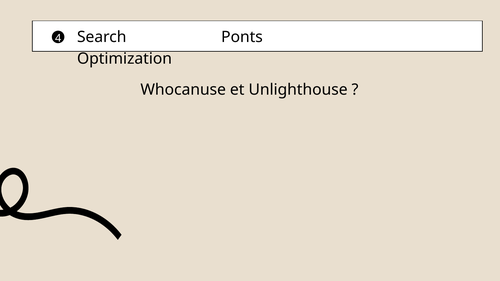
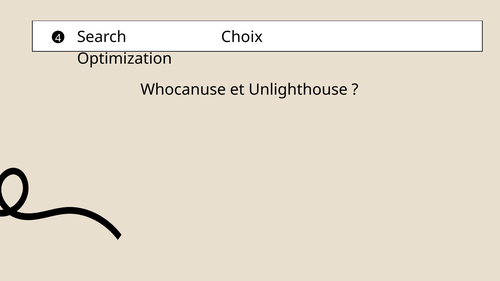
Ponts: Ponts -> Choix
